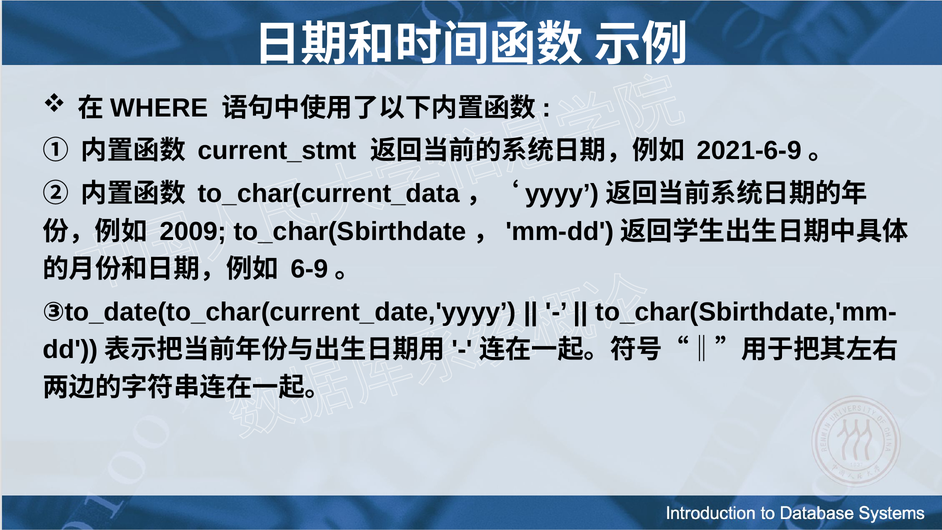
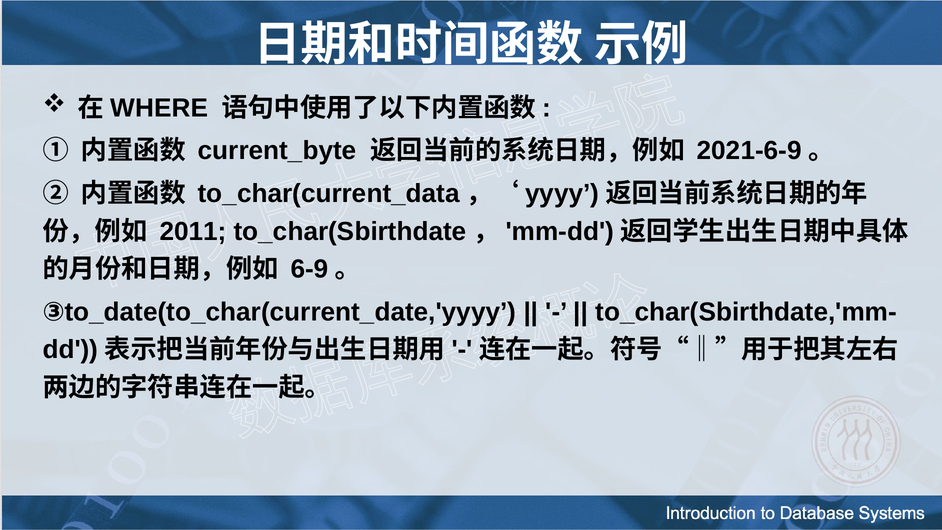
current_stmt: current_stmt -> current_byte
2009: 2009 -> 2011
